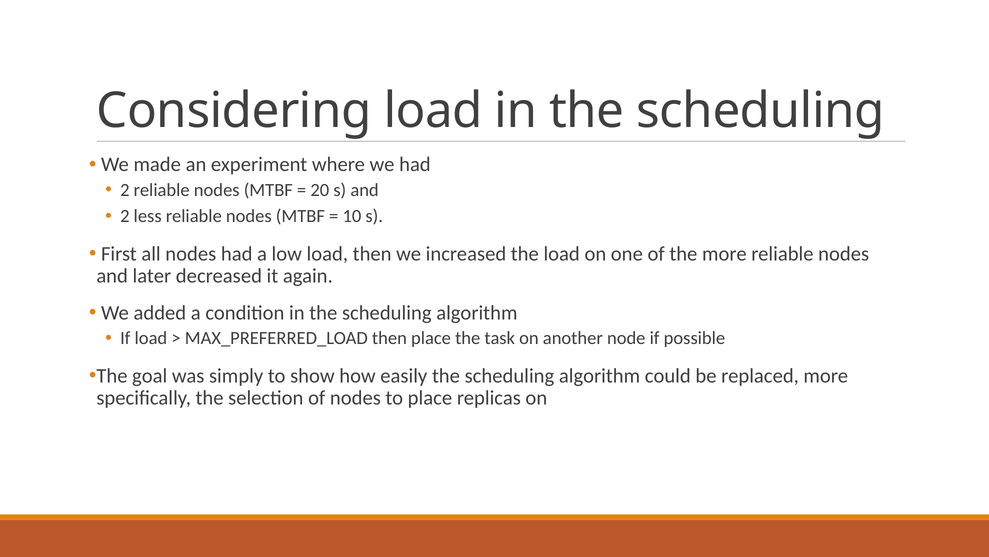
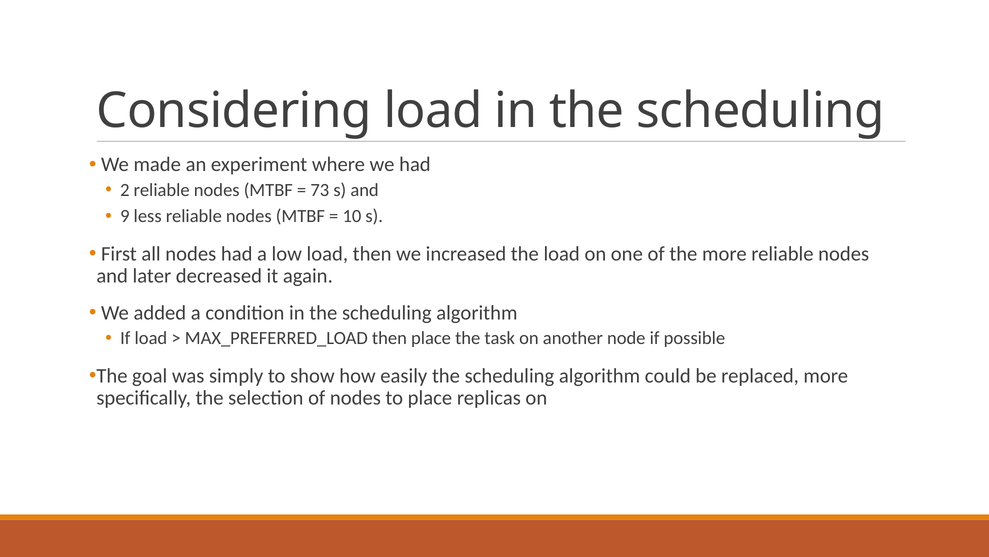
20: 20 -> 73
2 at (125, 216): 2 -> 9
